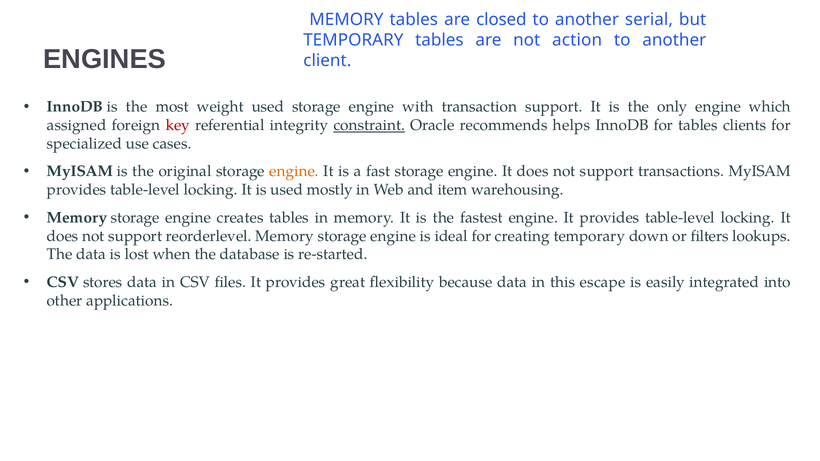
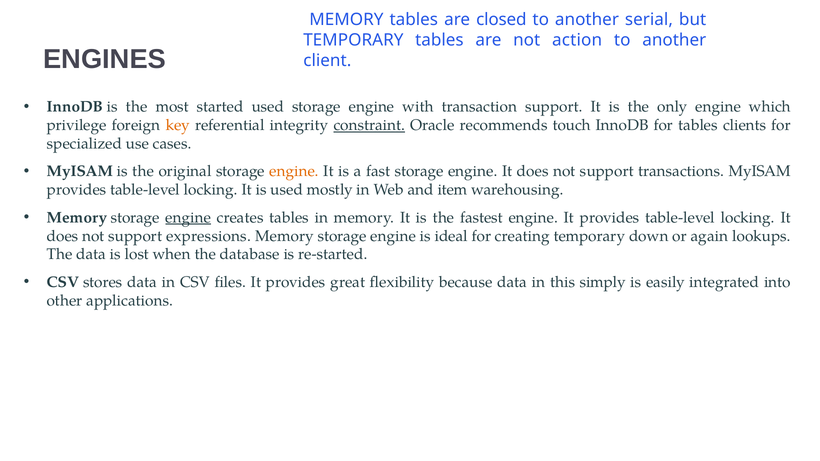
weight: weight -> started
assigned: assigned -> privilege
key colour: red -> orange
helps: helps -> touch
engine at (188, 218) underline: none -> present
reorderlevel: reorderlevel -> expressions
filters: filters -> again
escape: escape -> simply
